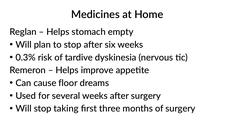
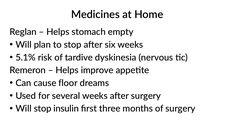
0.3%: 0.3% -> 5.1%
taking: taking -> insulin
